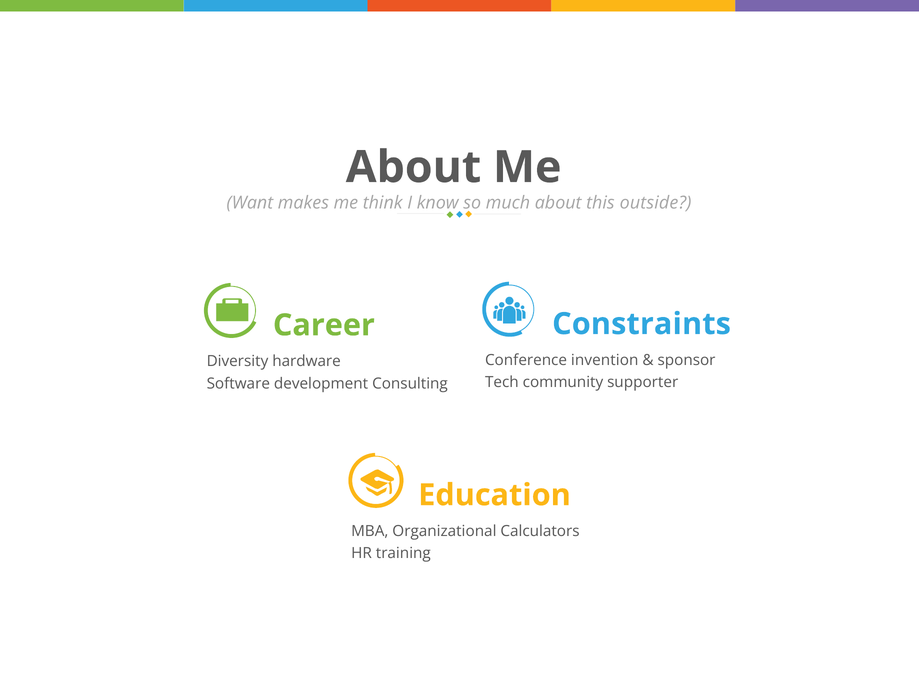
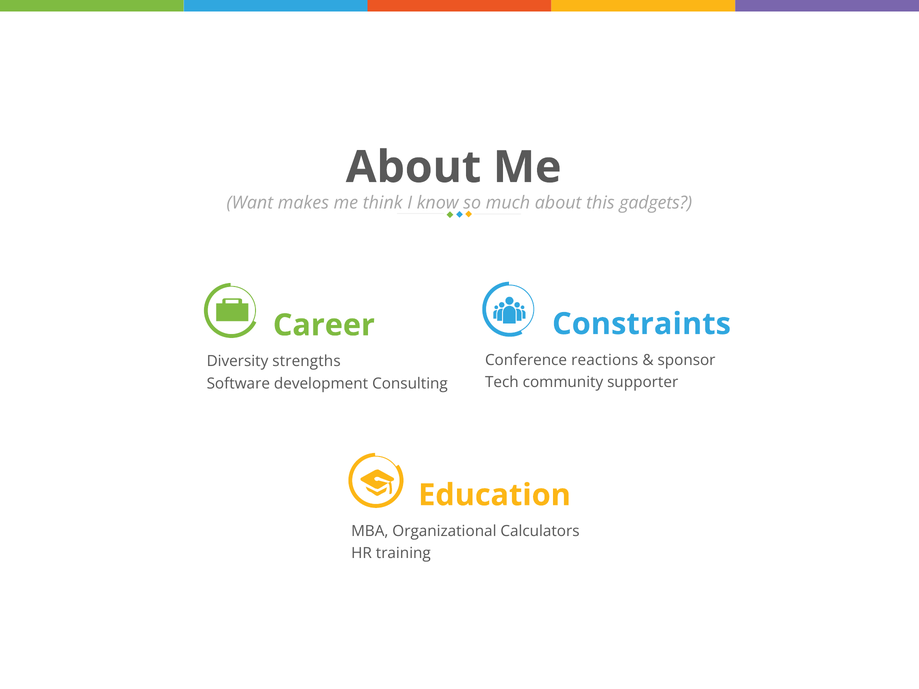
outside: outside -> gadgets
invention: invention -> reactions
hardware: hardware -> strengths
